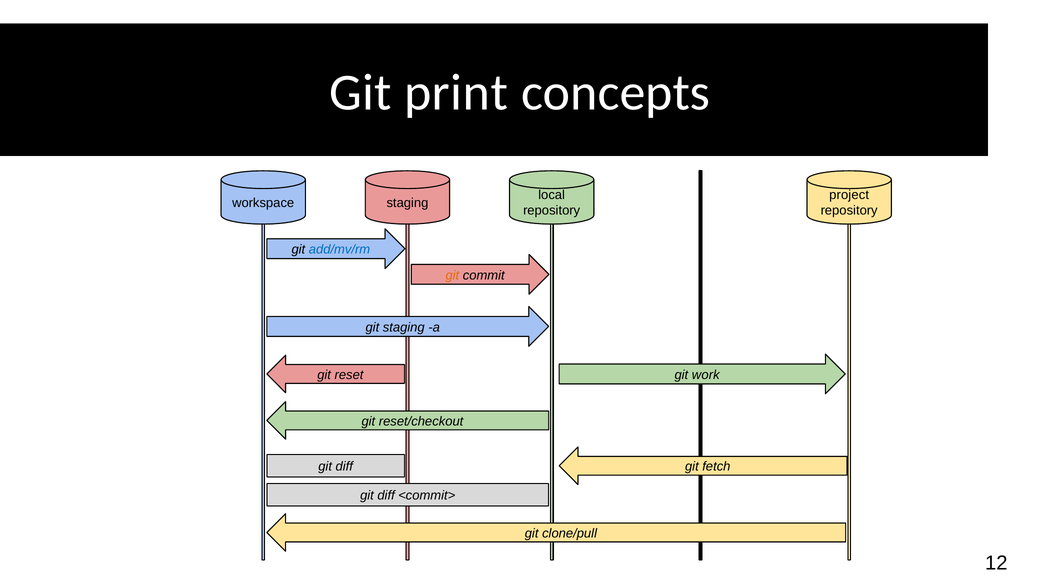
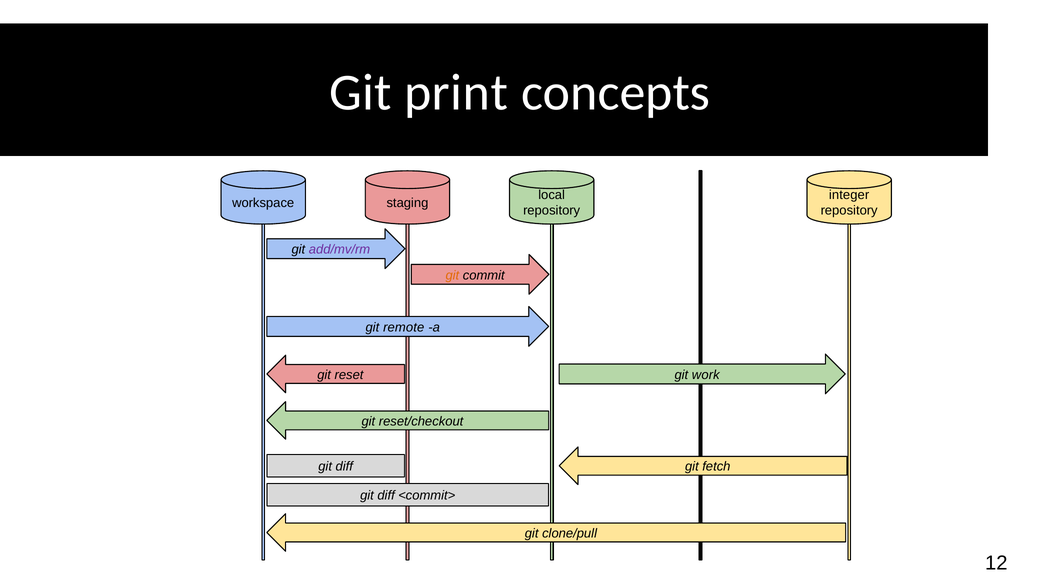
project: project -> integer
add/mv/rm colour: blue -> purple
git staging: staging -> remote
